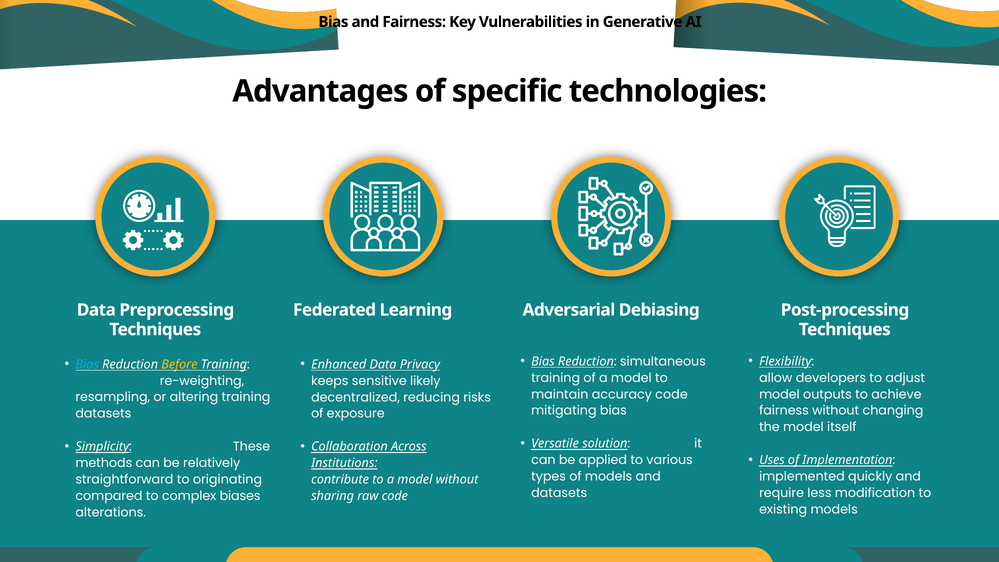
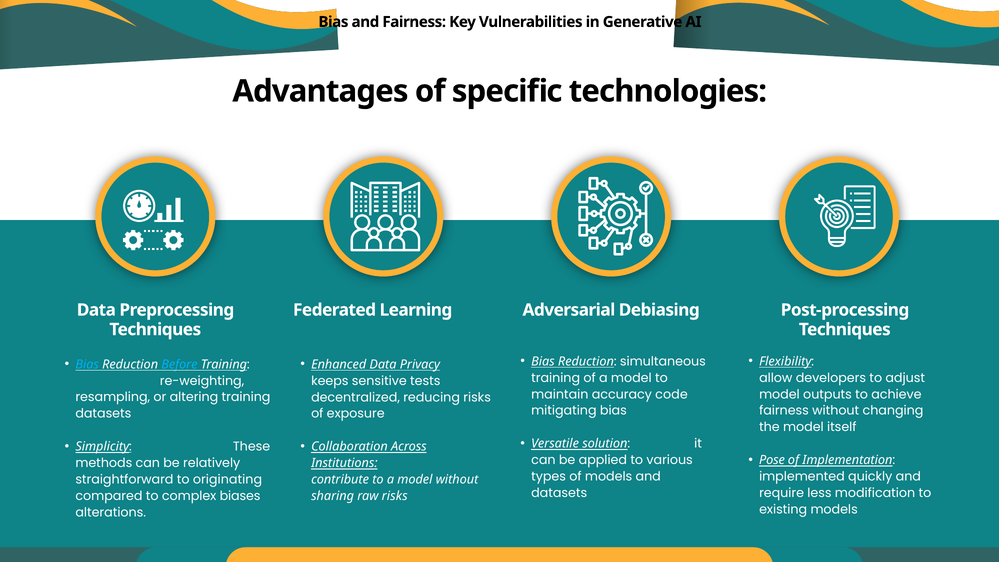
Before colour: yellow -> light blue
likely: likely -> tests
Uses: Uses -> Pose
raw code: code -> risks
